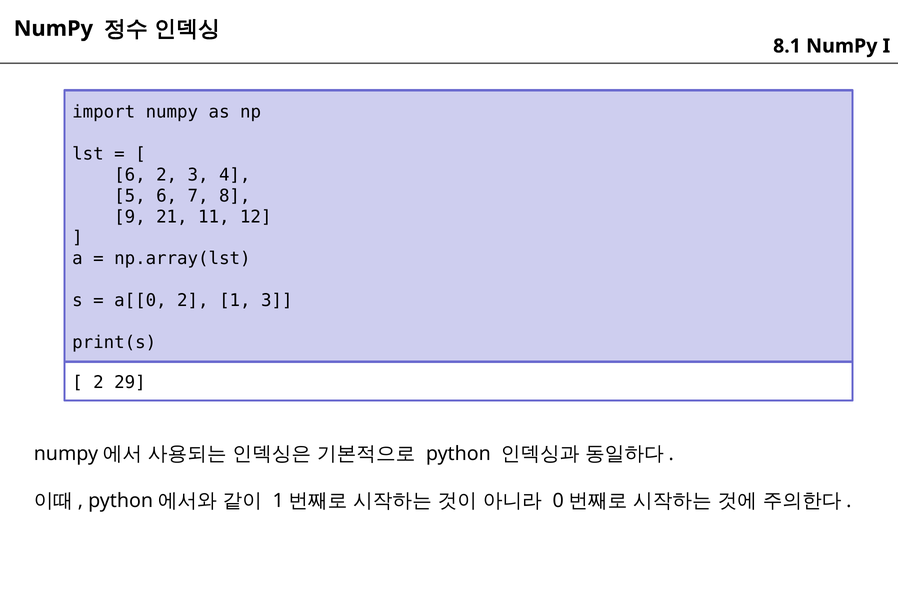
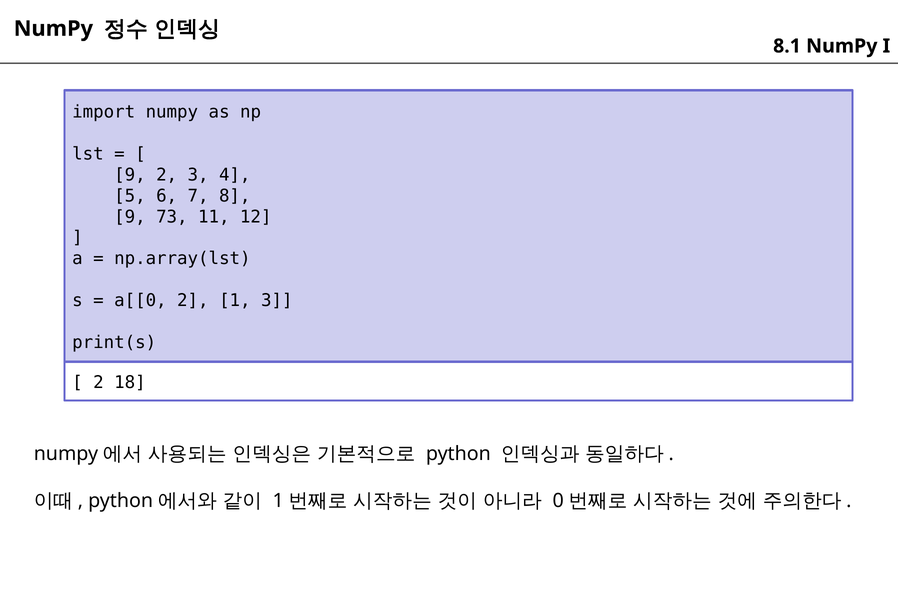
6 at (130, 175): 6 -> 9
21: 21 -> 73
29: 29 -> 18
